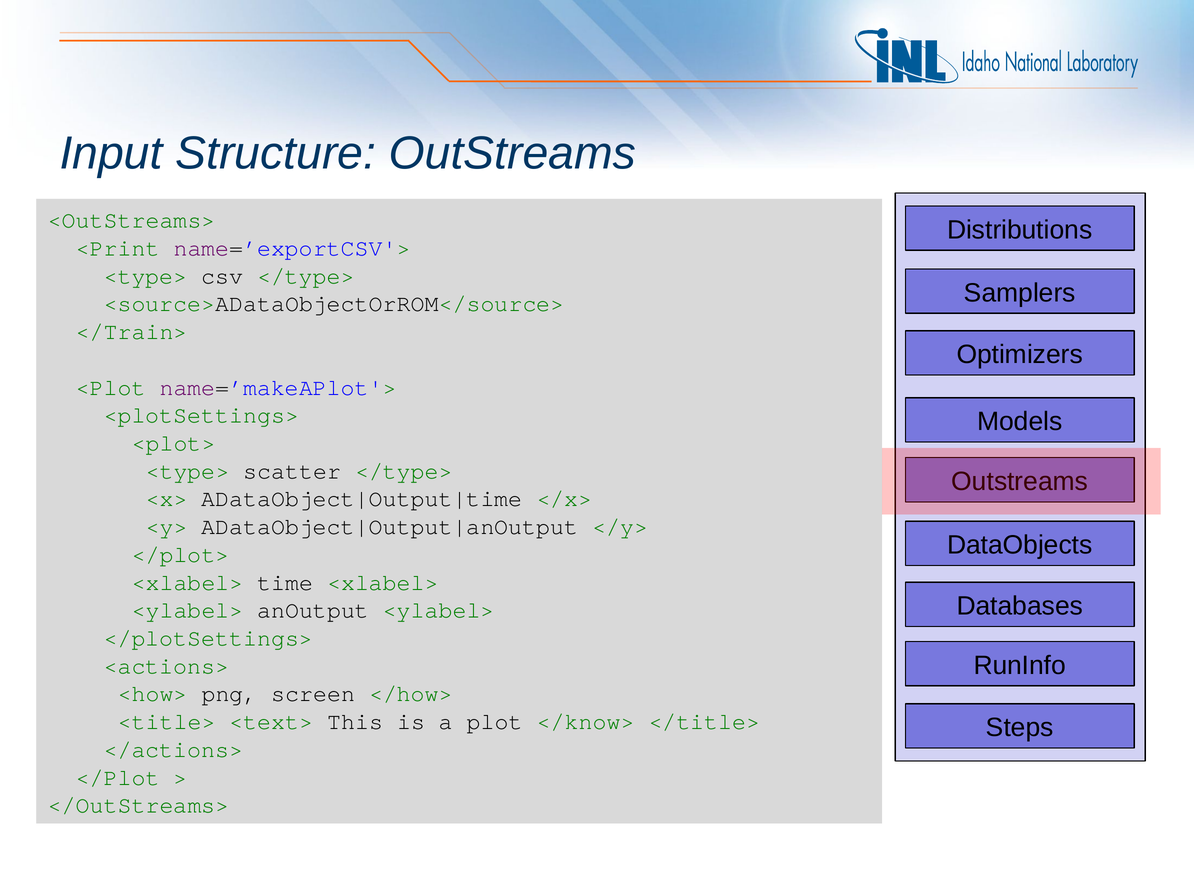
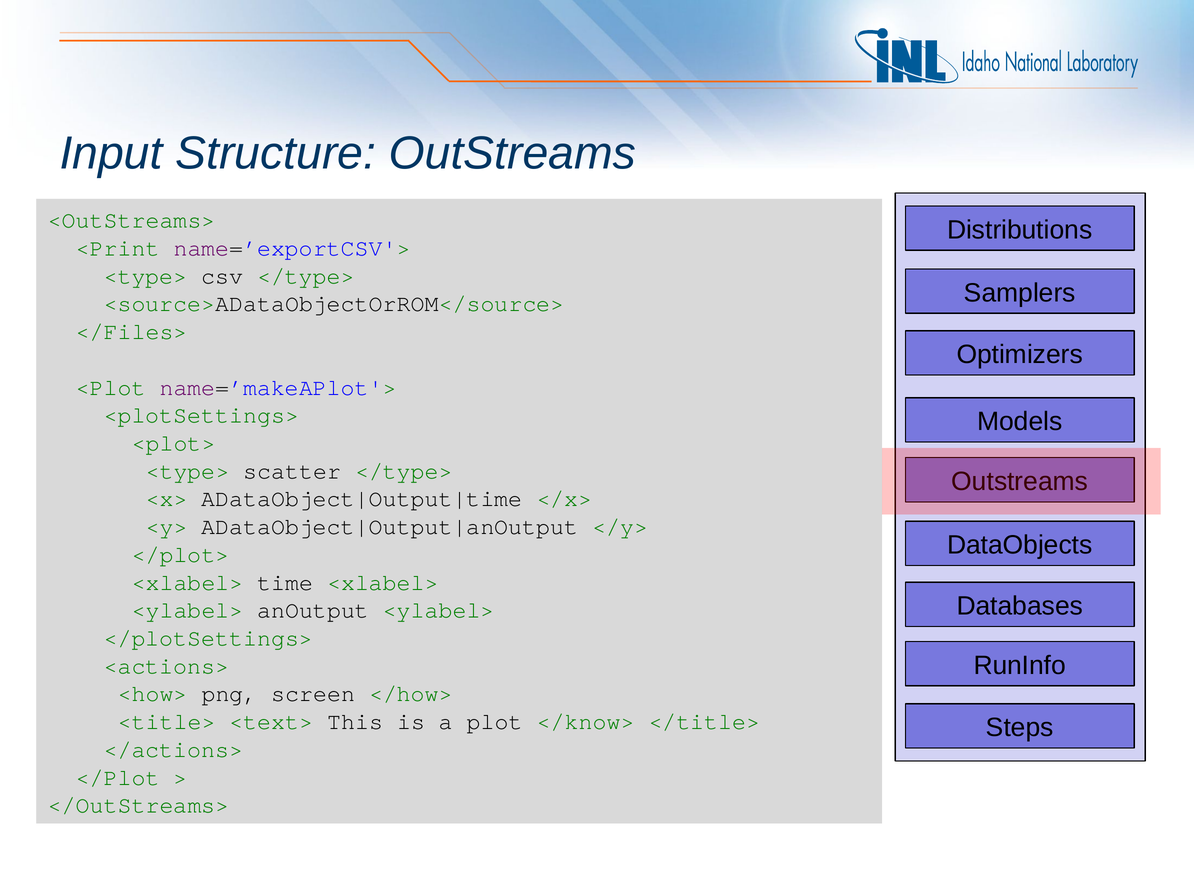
</Train>: </Train> -> </Files>
